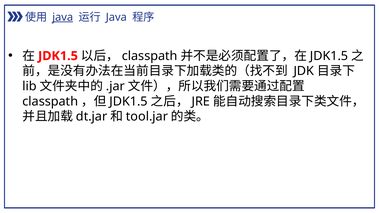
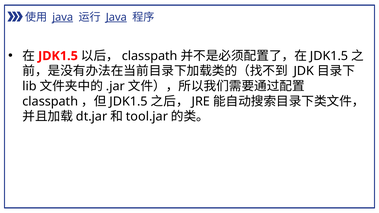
Java at (116, 17) underline: none -> present
